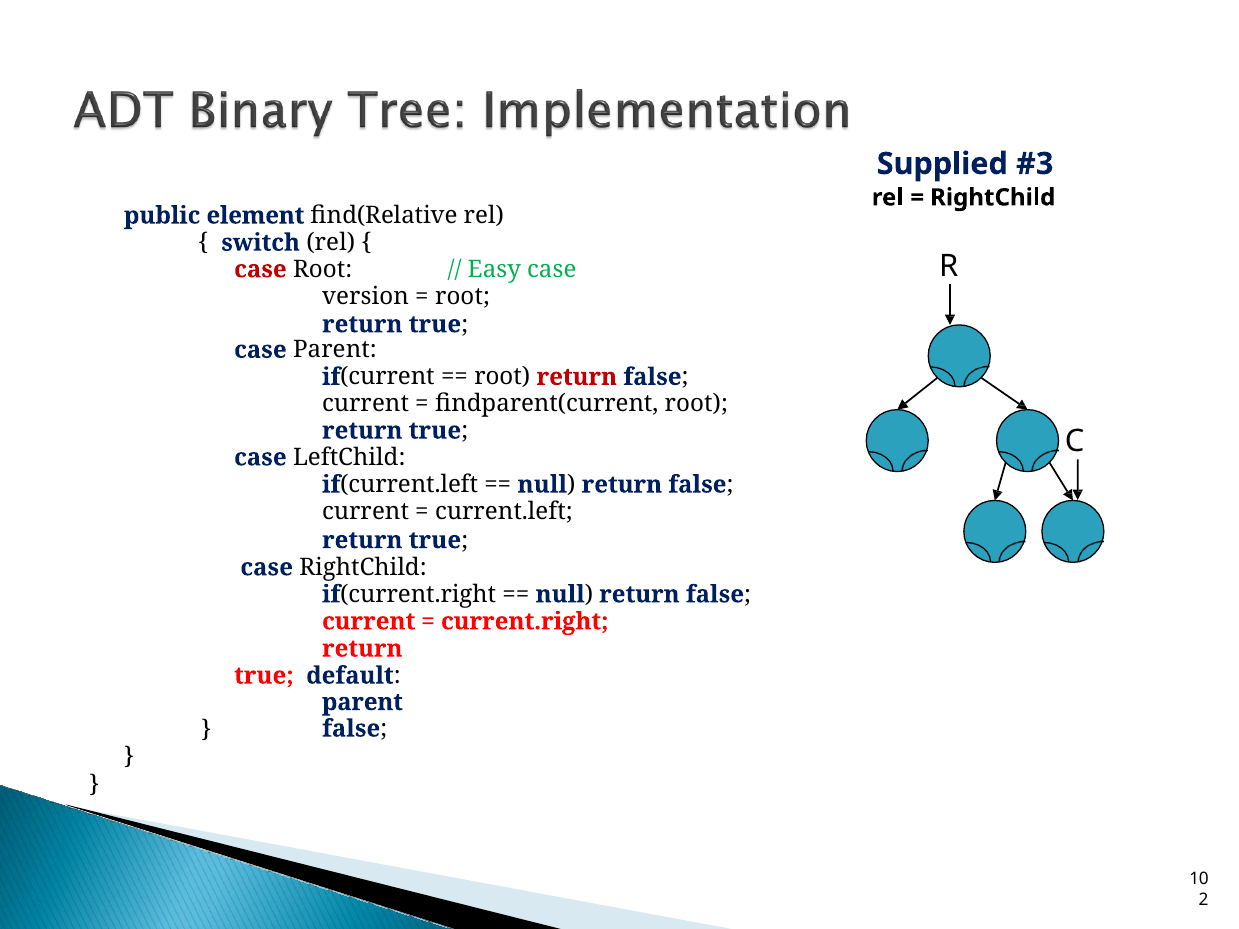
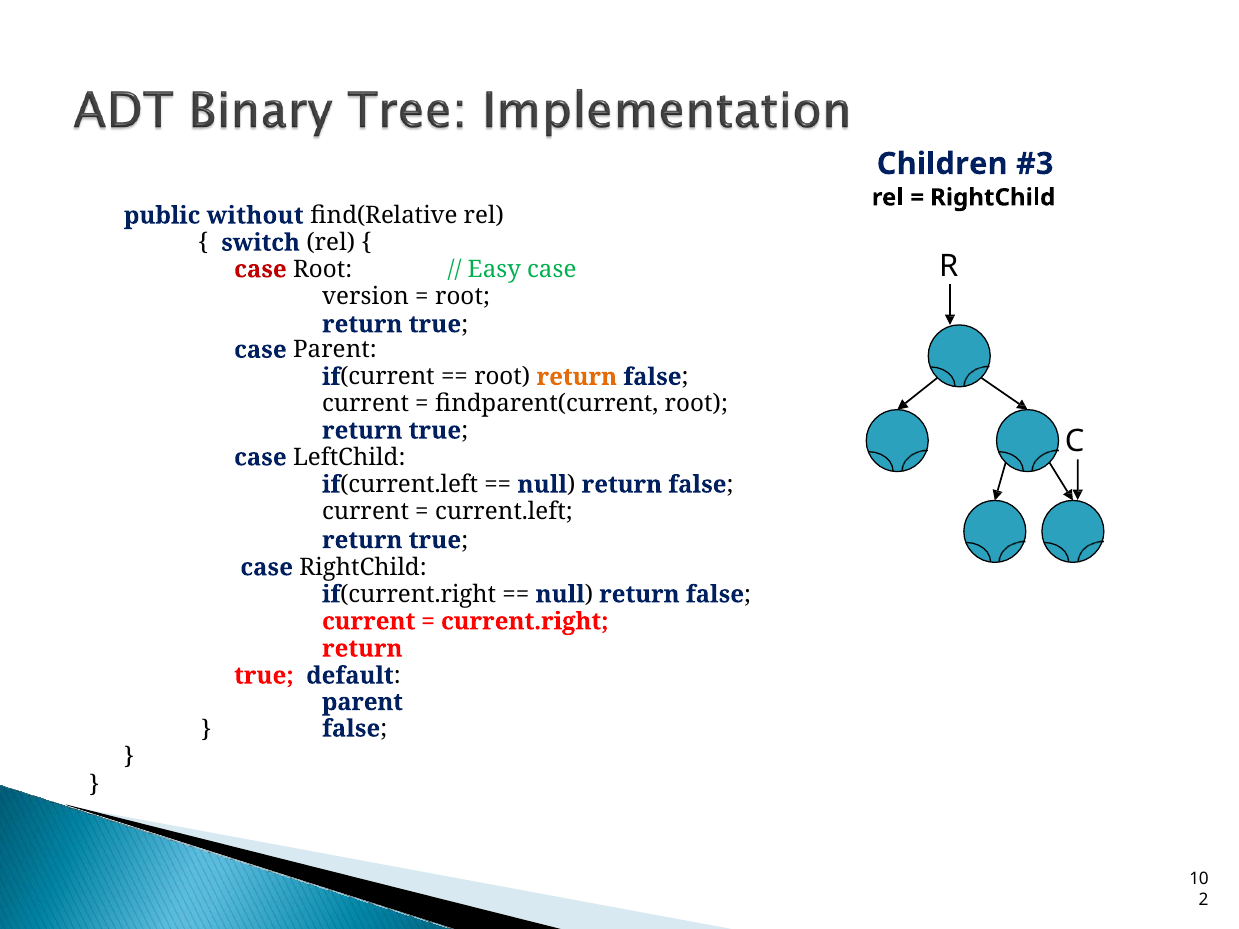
Supplied: Supplied -> Children
element: element -> without
return at (577, 377) colour: red -> orange
